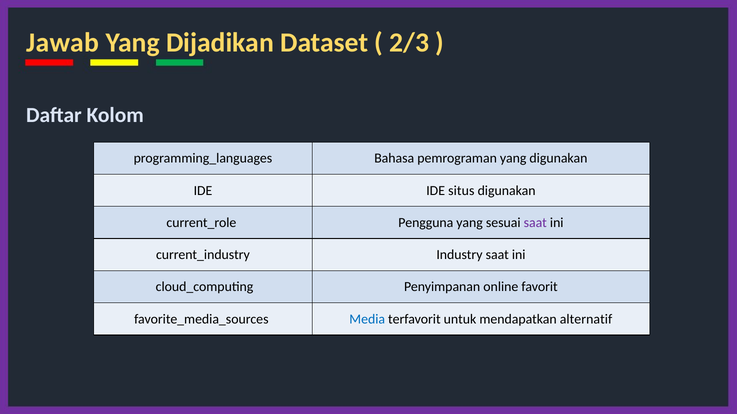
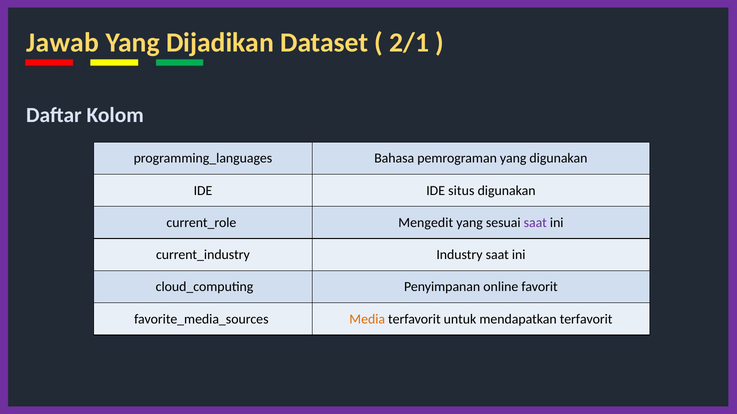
2/3: 2/3 -> 2/1
Pengguna: Pengguna -> Mengedit
Media colour: blue -> orange
mendapatkan alternatif: alternatif -> terfavorit
